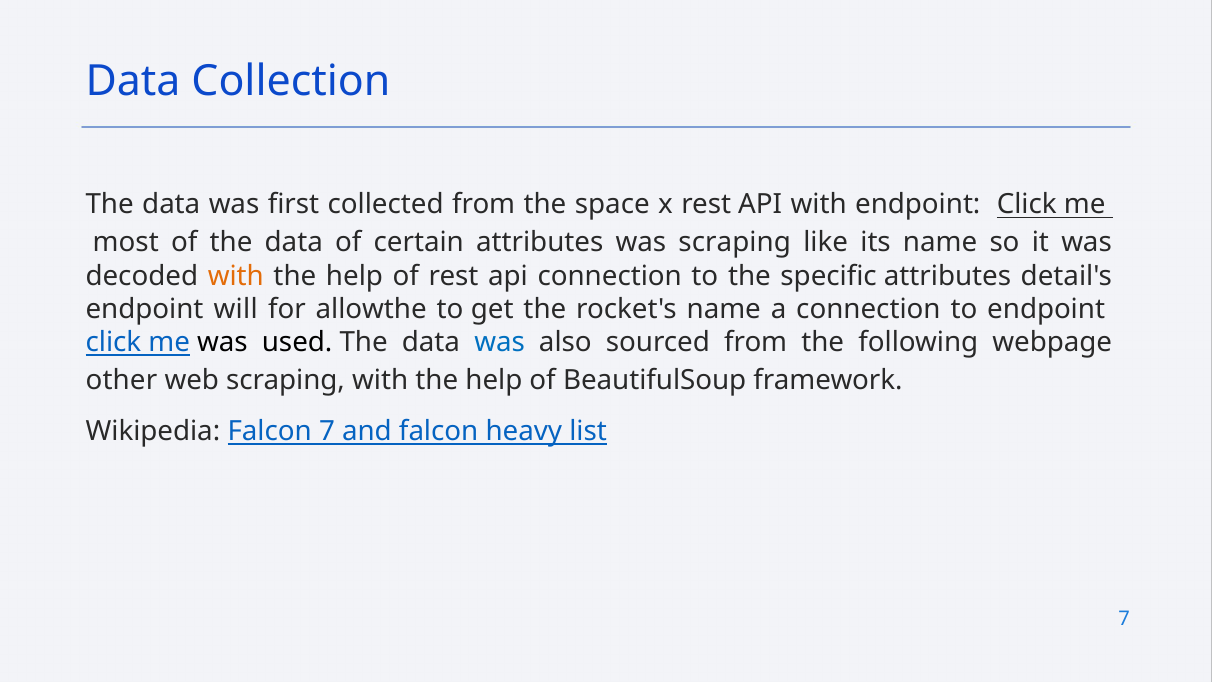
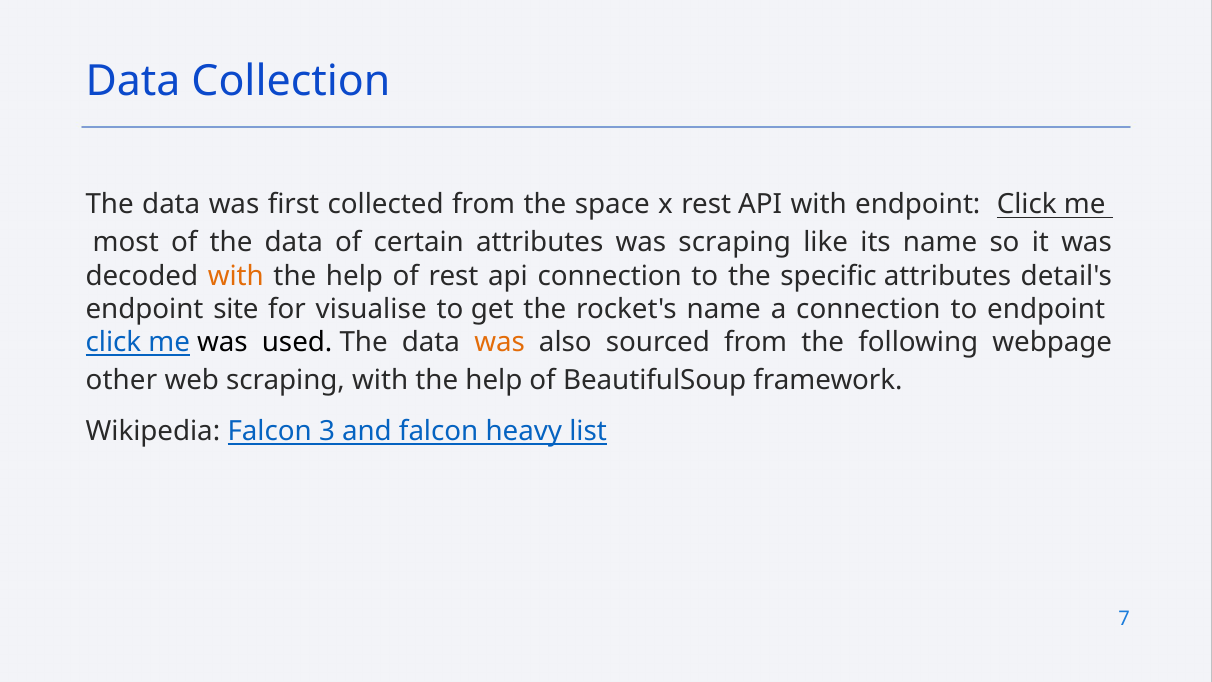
will: will -> site
allowthe: allowthe -> visualise
was at (500, 342) colour: blue -> orange
Falcon 7: 7 -> 3
